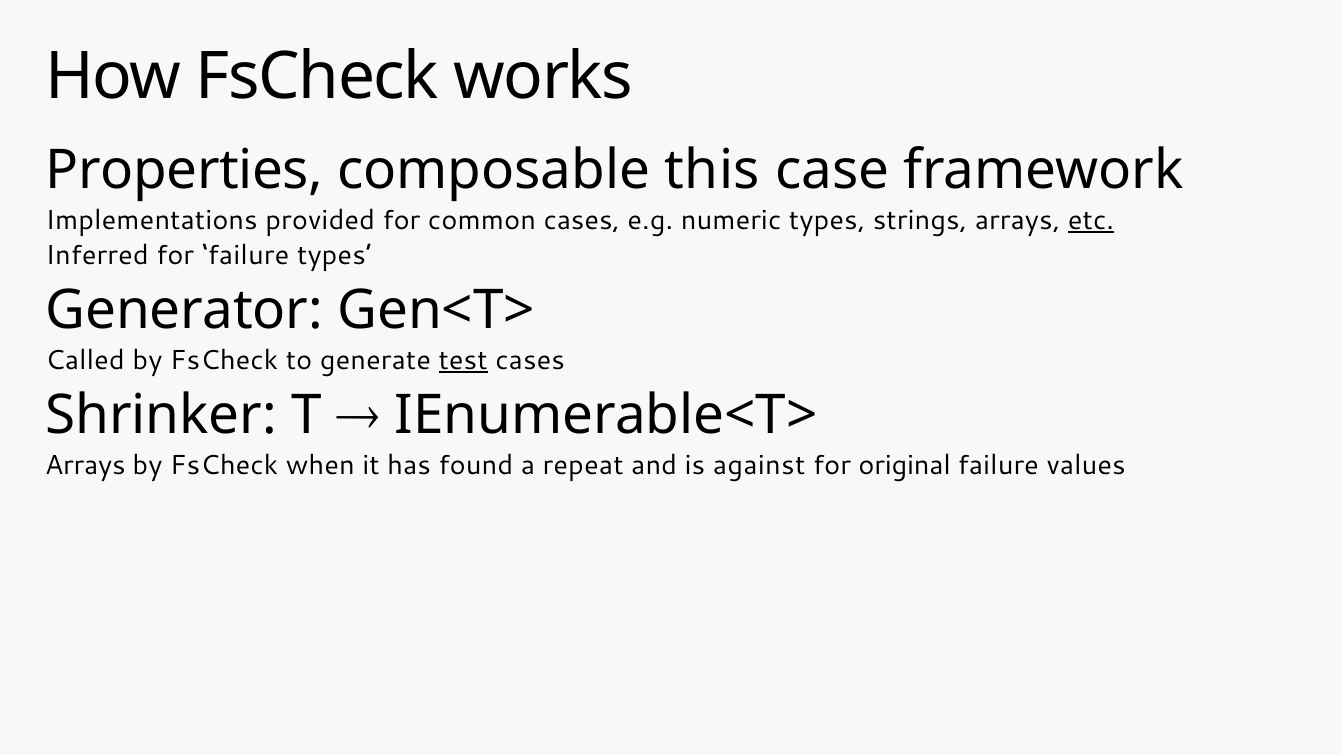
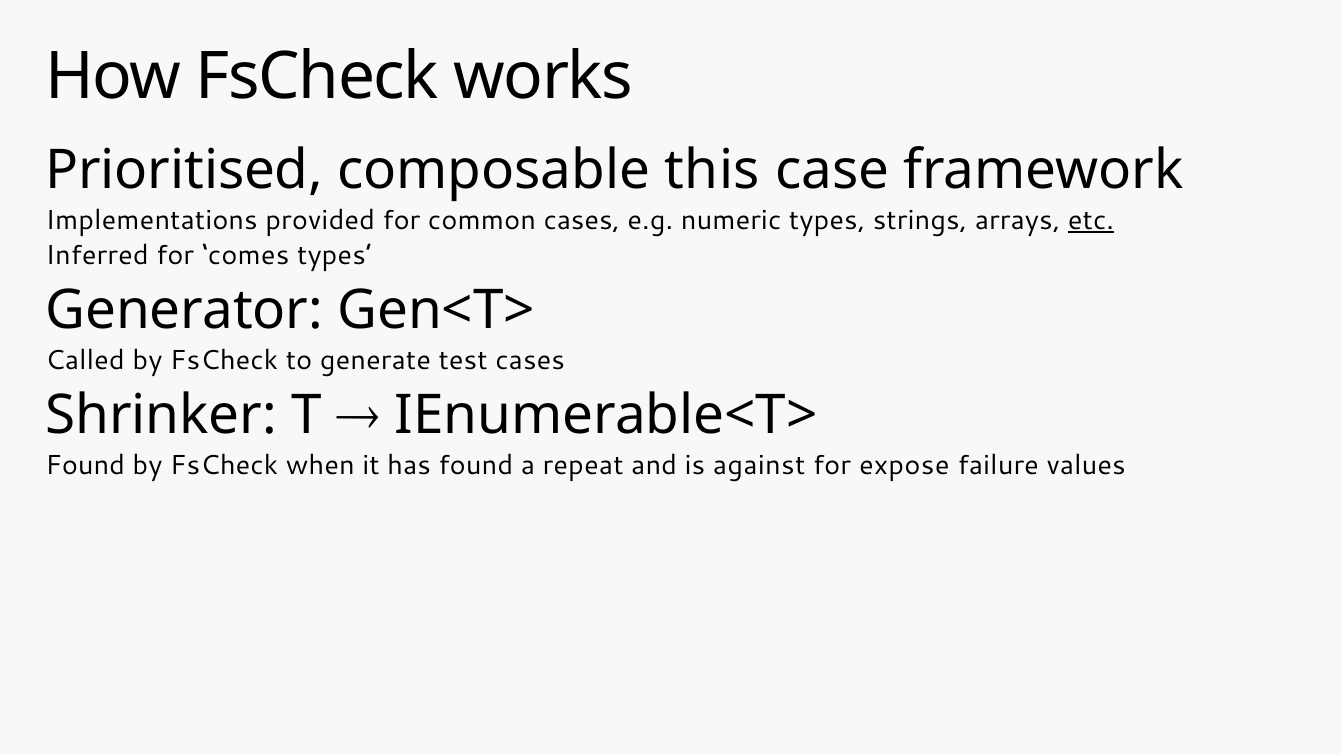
Properties: Properties -> Prioritised
for failure: failure -> comes
test underline: present -> none
Arrays at (85, 466): Arrays -> Found
original: original -> expose
